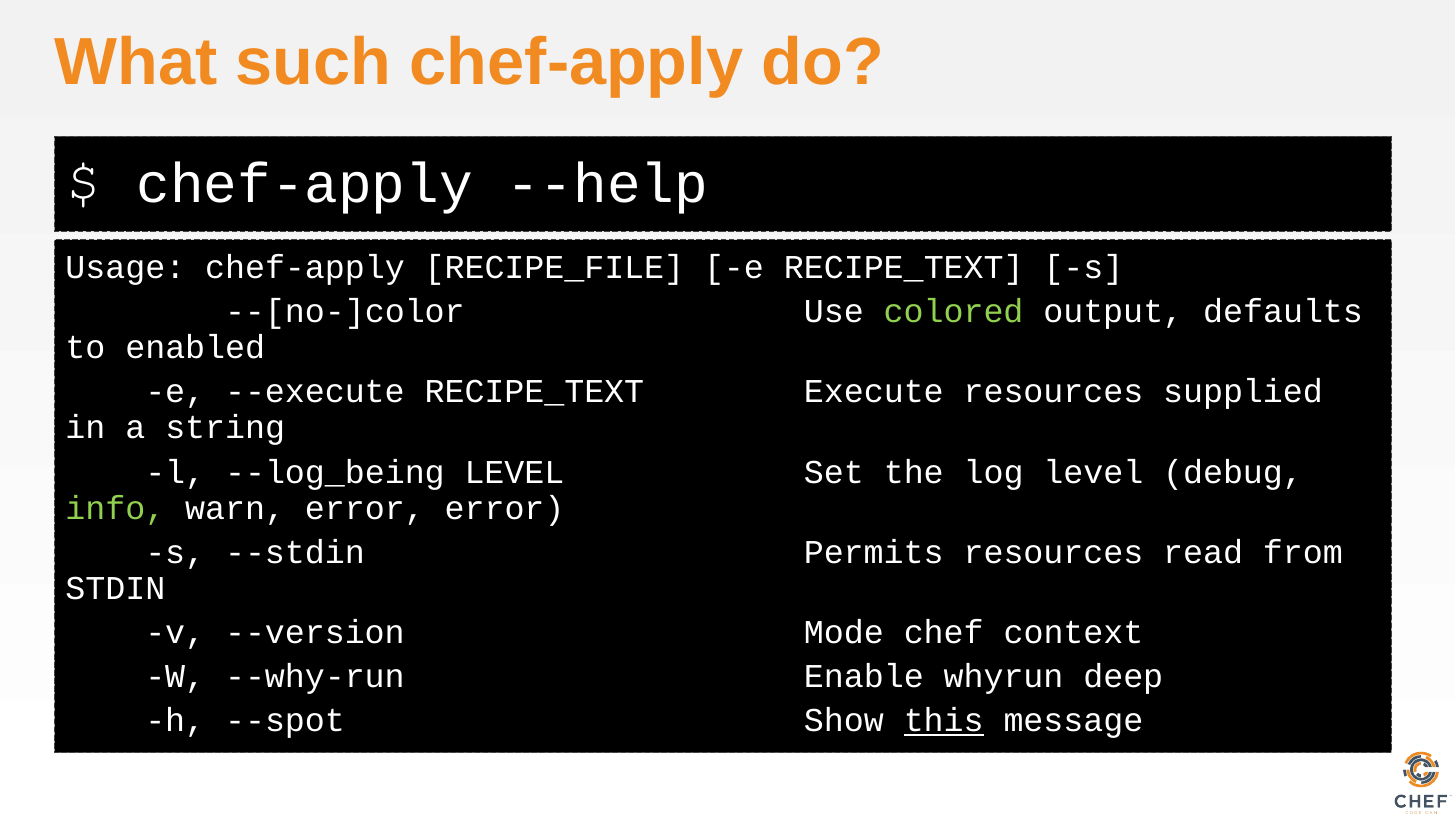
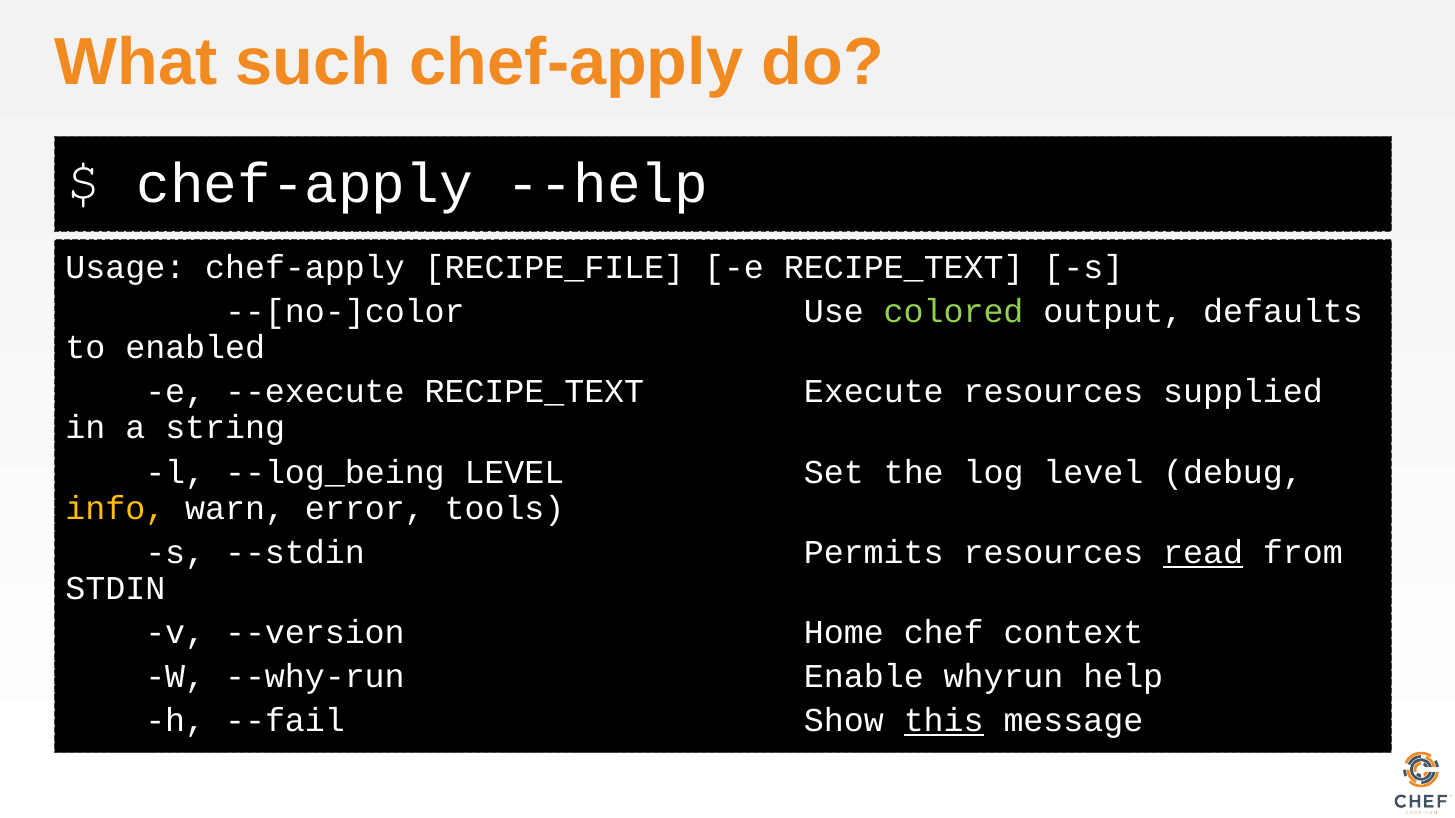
info colour: light green -> yellow
error error: error -> tools
read underline: none -> present
Mode: Mode -> Home
deep: deep -> help
--spot: --spot -> --fail
